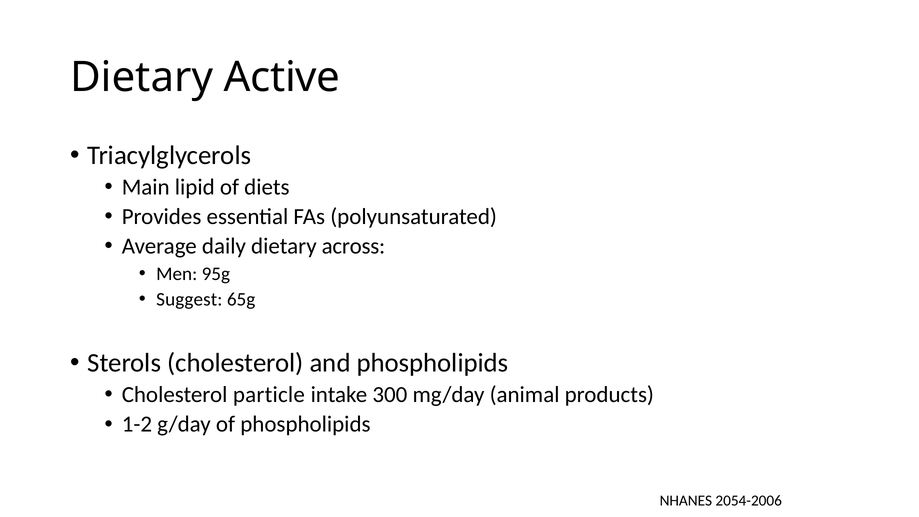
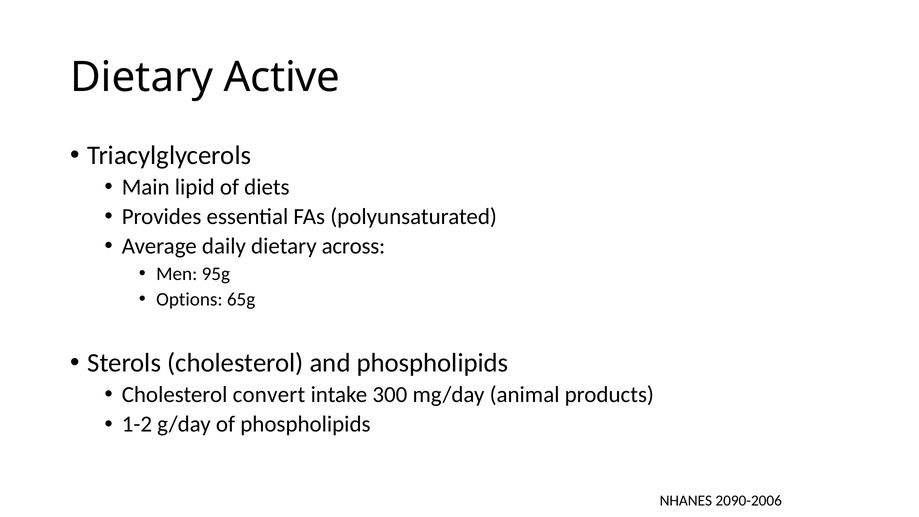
Suggest: Suggest -> Options
particle: particle -> convert
2054-2006: 2054-2006 -> 2090-2006
